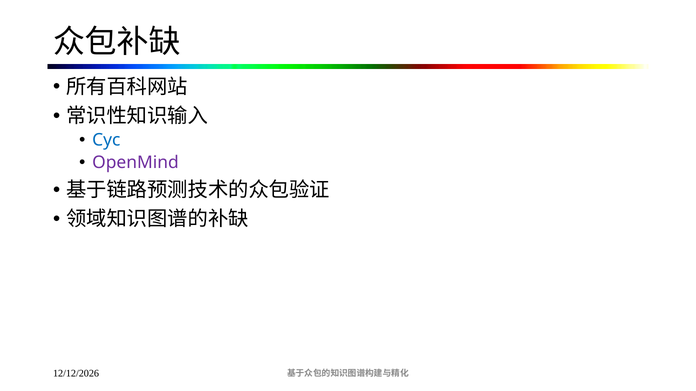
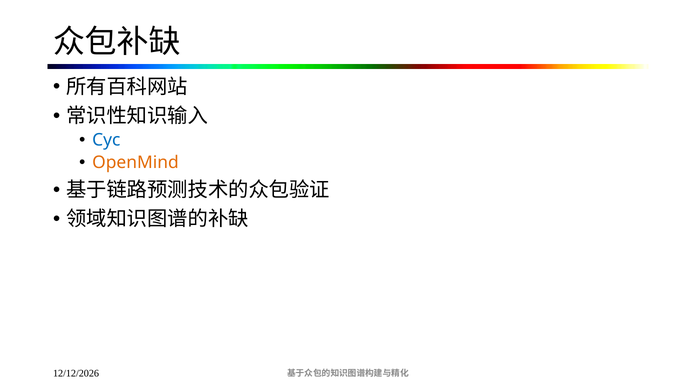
OpenMind colour: purple -> orange
